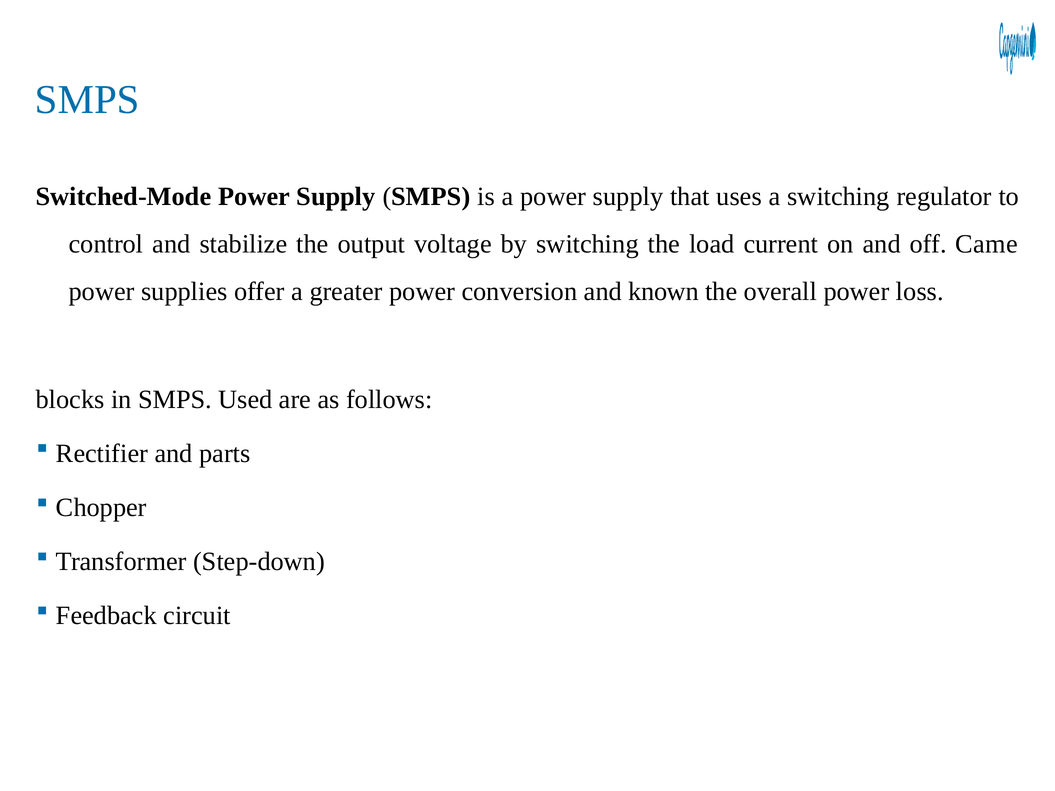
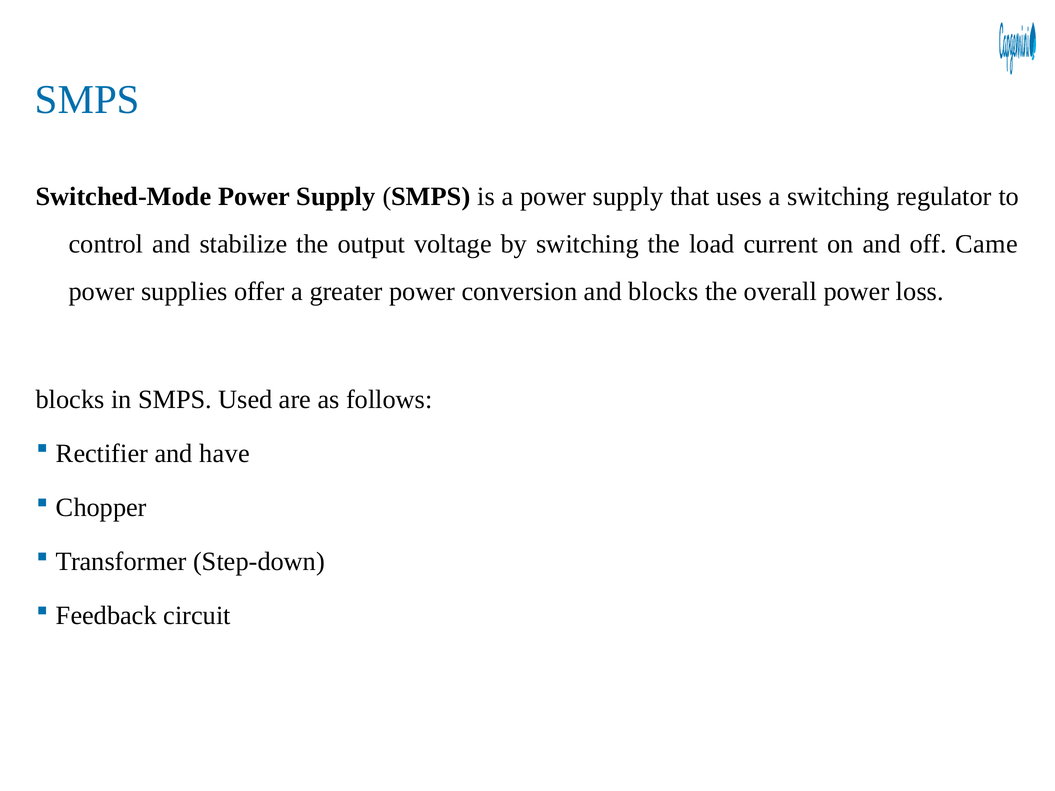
and known: known -> blocks
parts: parts -> have
